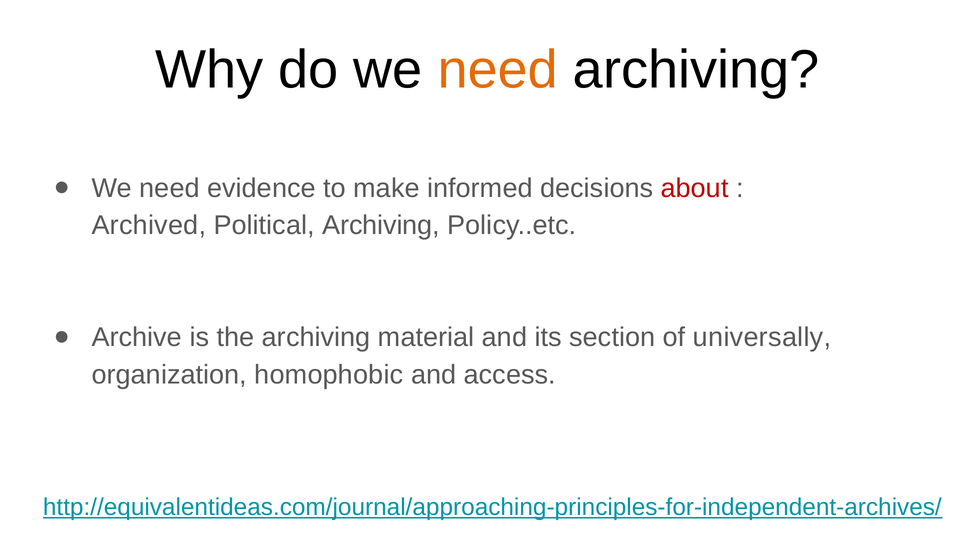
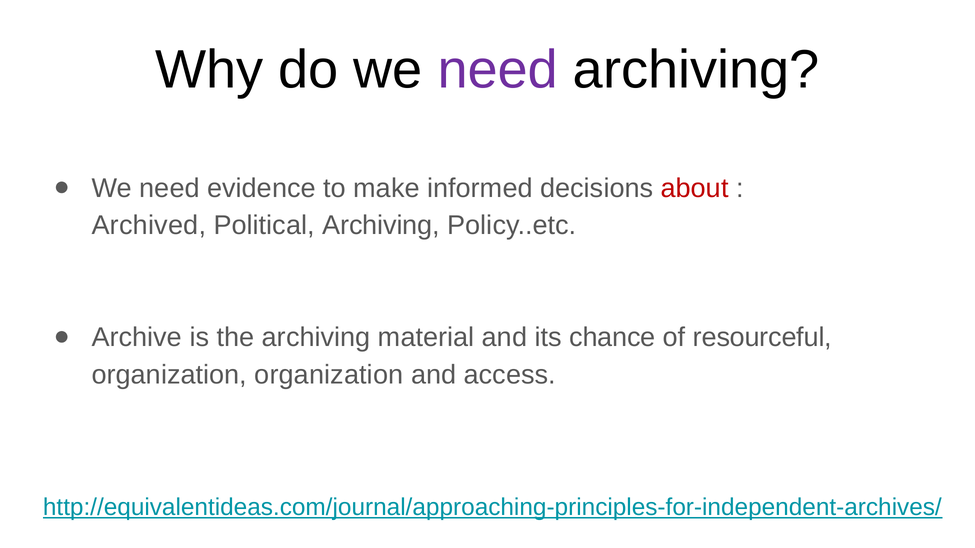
need at (498, 70) colour: orange -> purple
section: section -> chance
universally: universally -> resourceful
organization homophobic: homophobic -> organization
